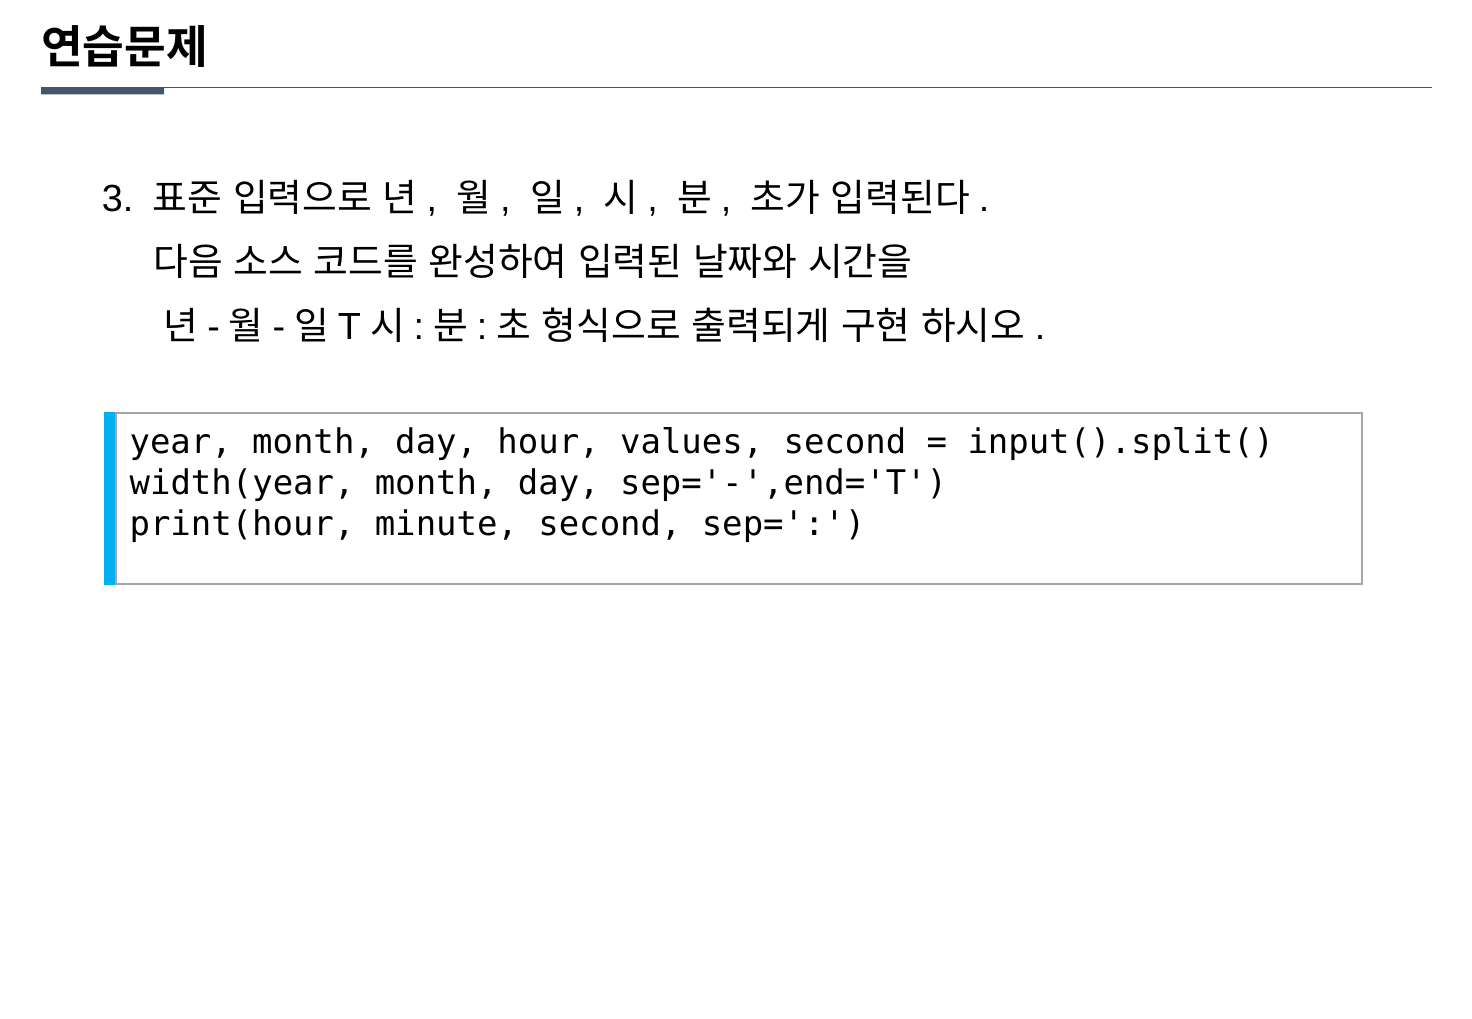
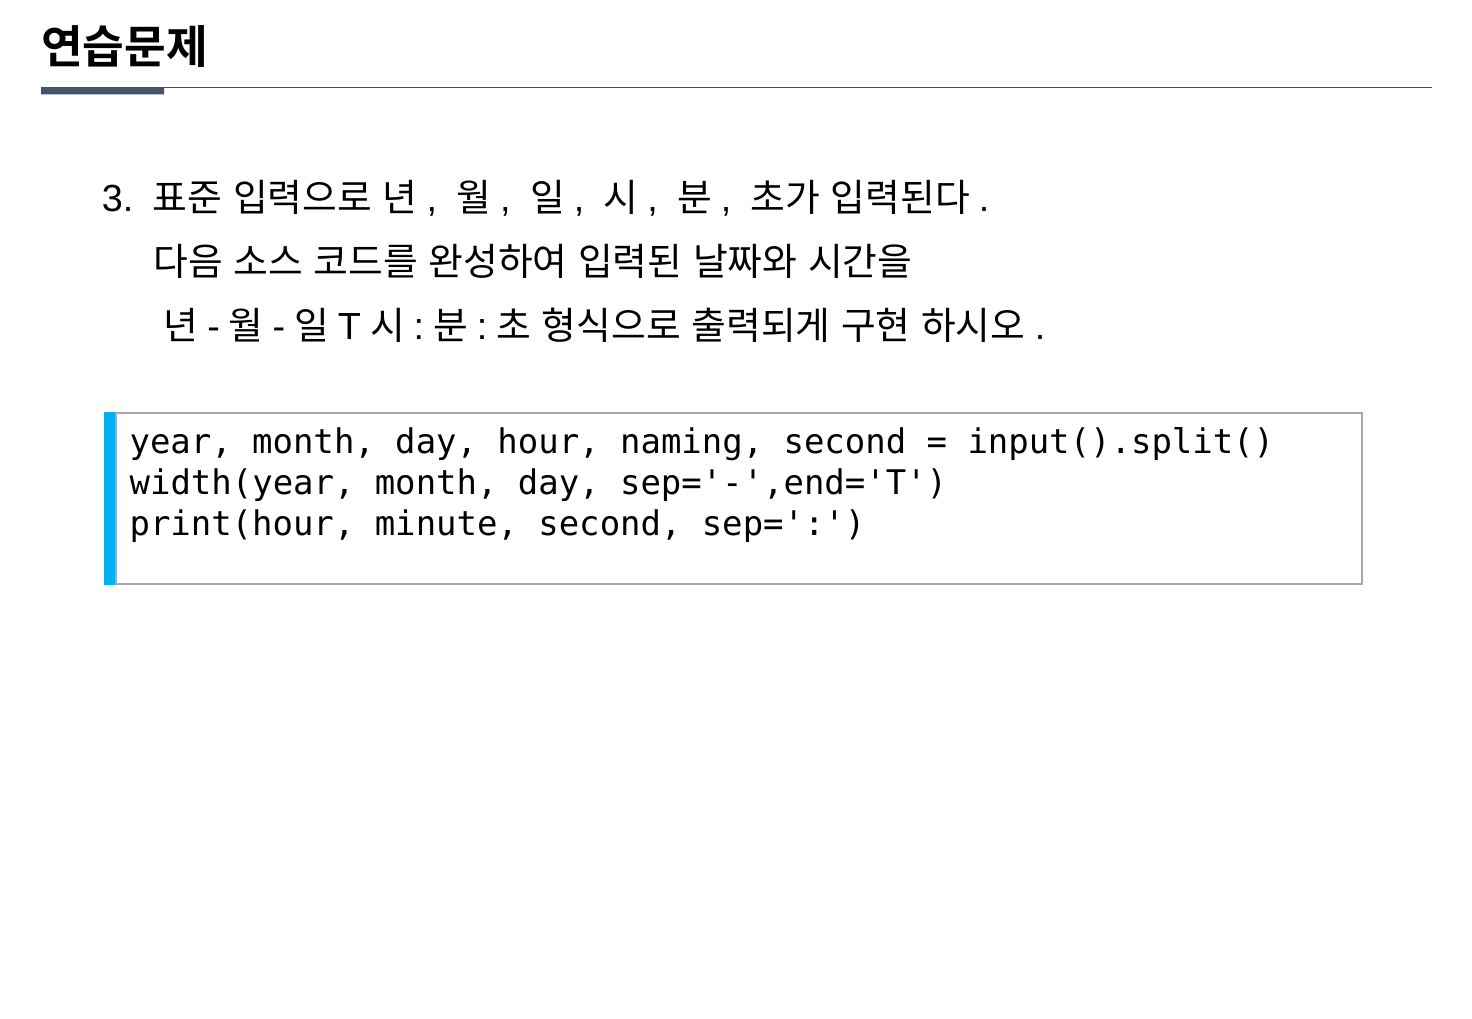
values: values -> naming
